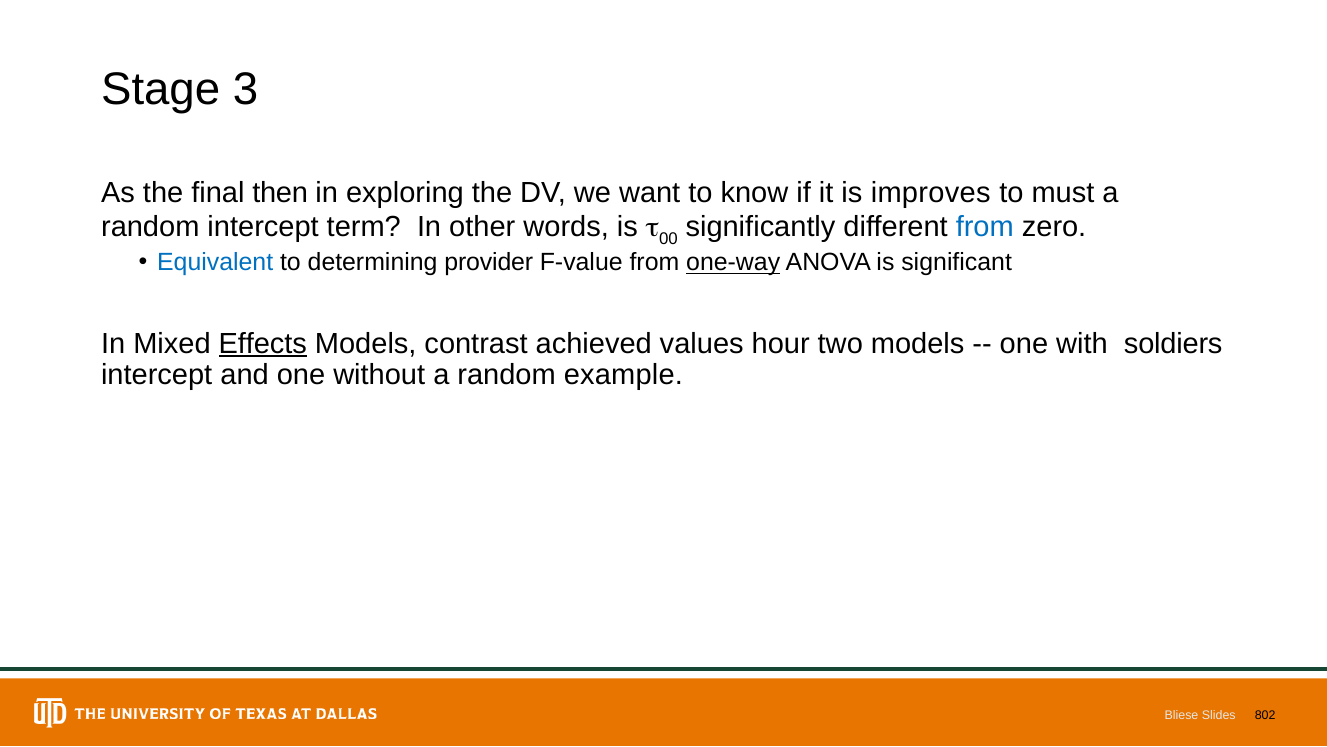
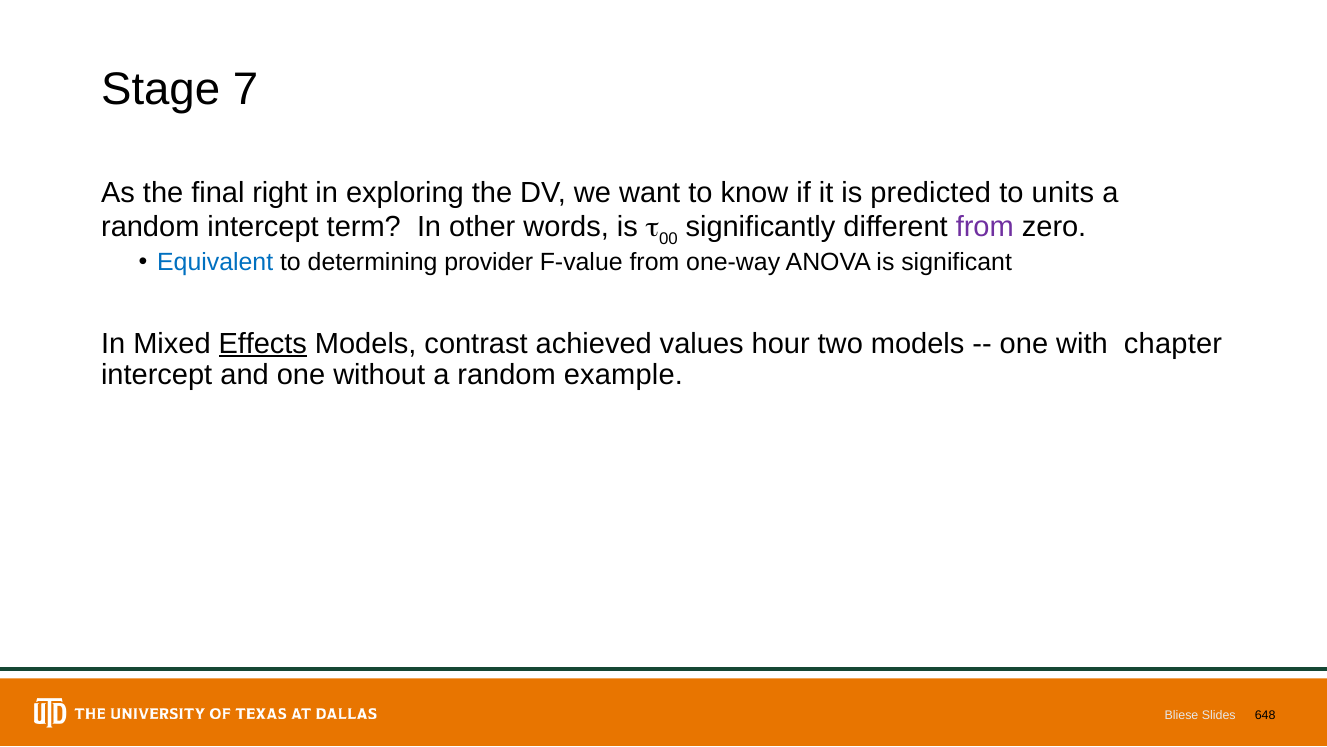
3: 3 -> 7
then: then -> right
improves: improves -> predicted
must: must -> units
from at (985, 227) colour: blue -> purple
one-way underline: present -> none
soldiers: soldiers -> chapter
802: 802 -> 648
